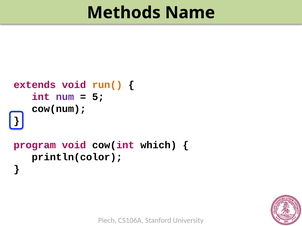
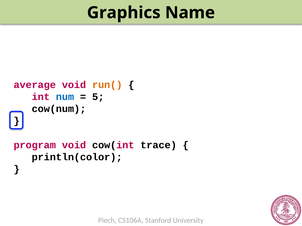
Methods: Methods -> Graphics
extends: extends -> average
num colour: purple -> blue
which: which -> trace
